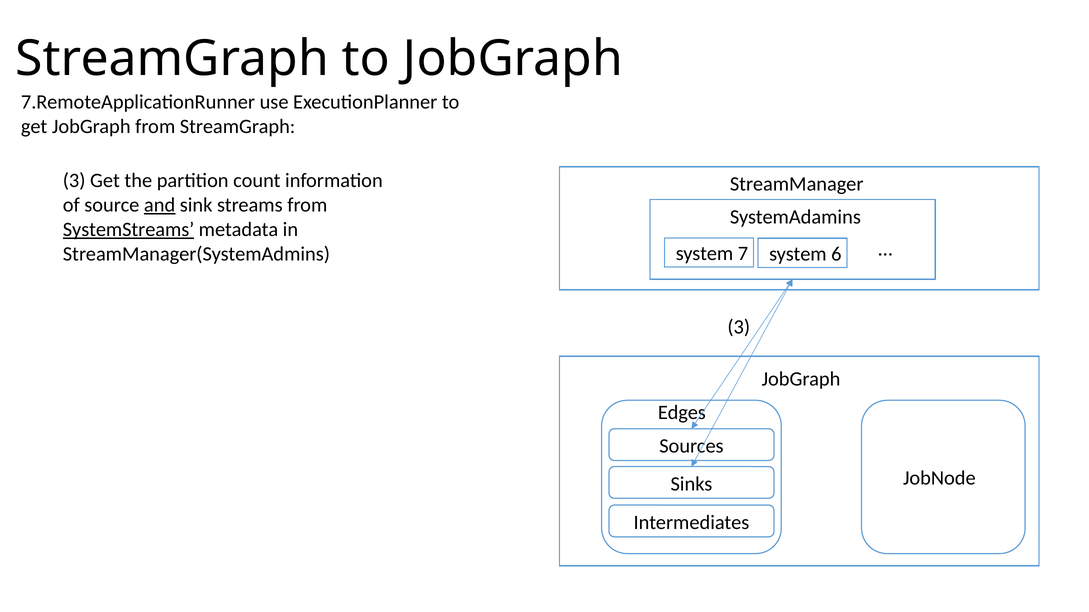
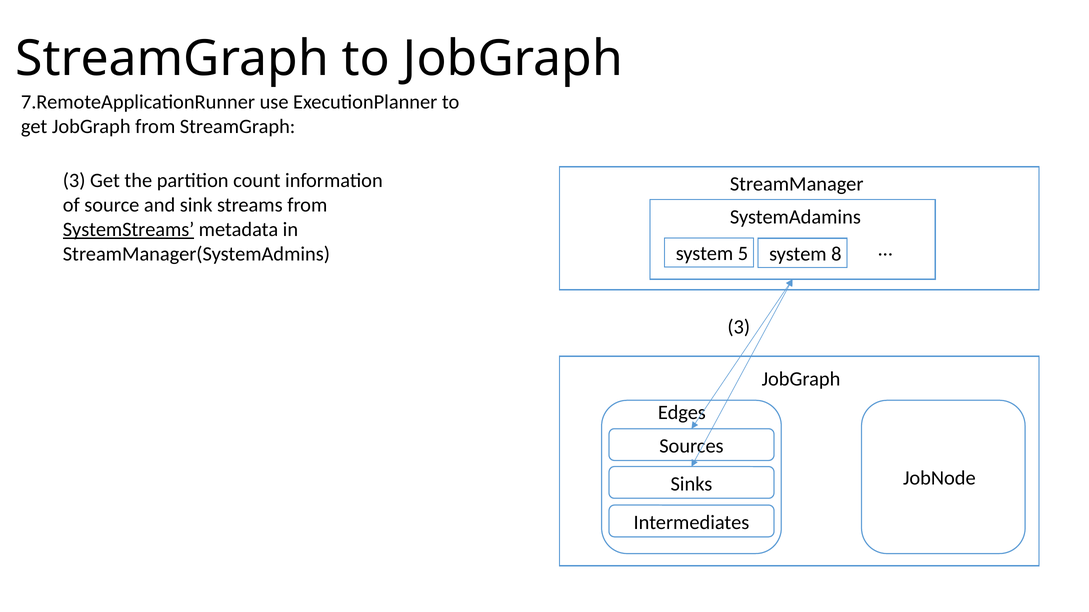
and underline: present -> none
7: 7 -> 5
6: 6 -> 8
